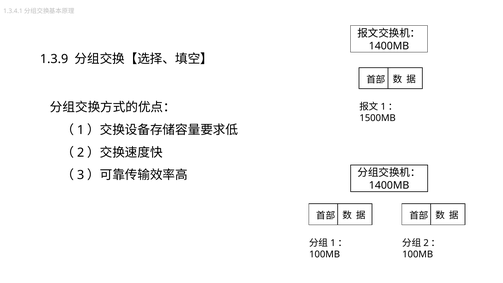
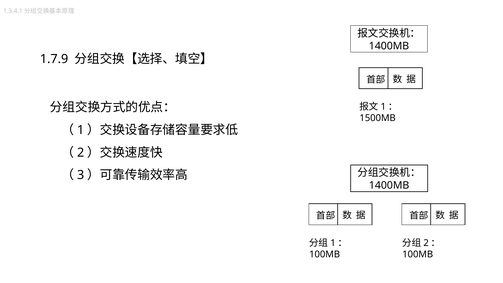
1.3.9: 1.3.9 -> 1.7.9
